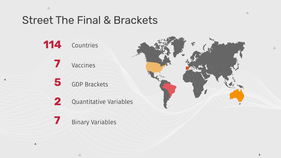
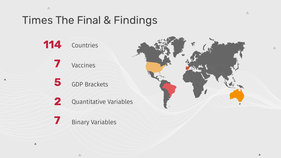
Street: Street -> Times
Brackets at (136, 20): Brackets -> Findings
